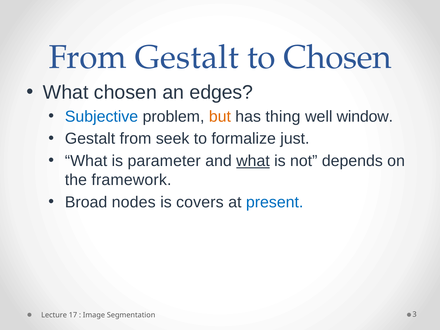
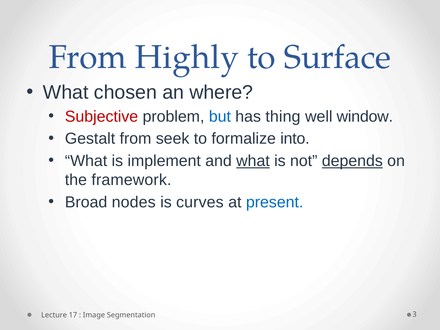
From Gestalt: Gestalt -> Highly
to Chosen: Chosen -> Surface
edges: edges -> where
Subjective colour: blue -> red
but colour: orange -> blue
just: just -> into
parameter: parameter -> implement
depends underline: none -> present
covers: covers -> curves
